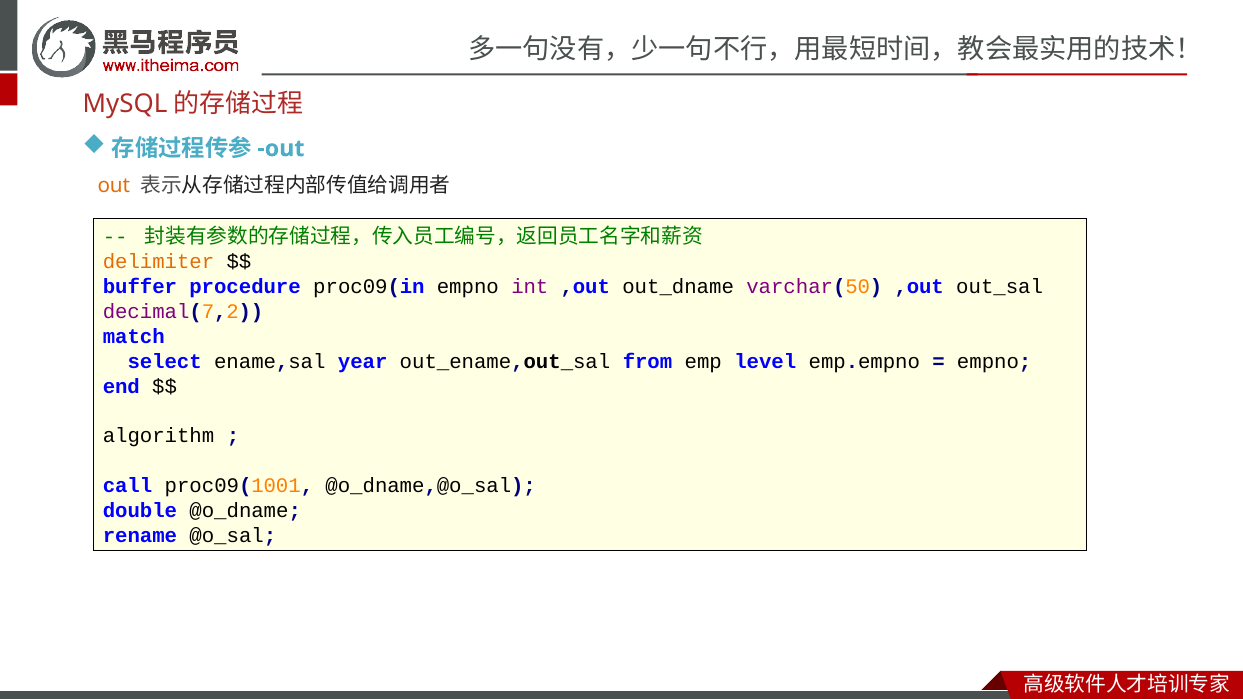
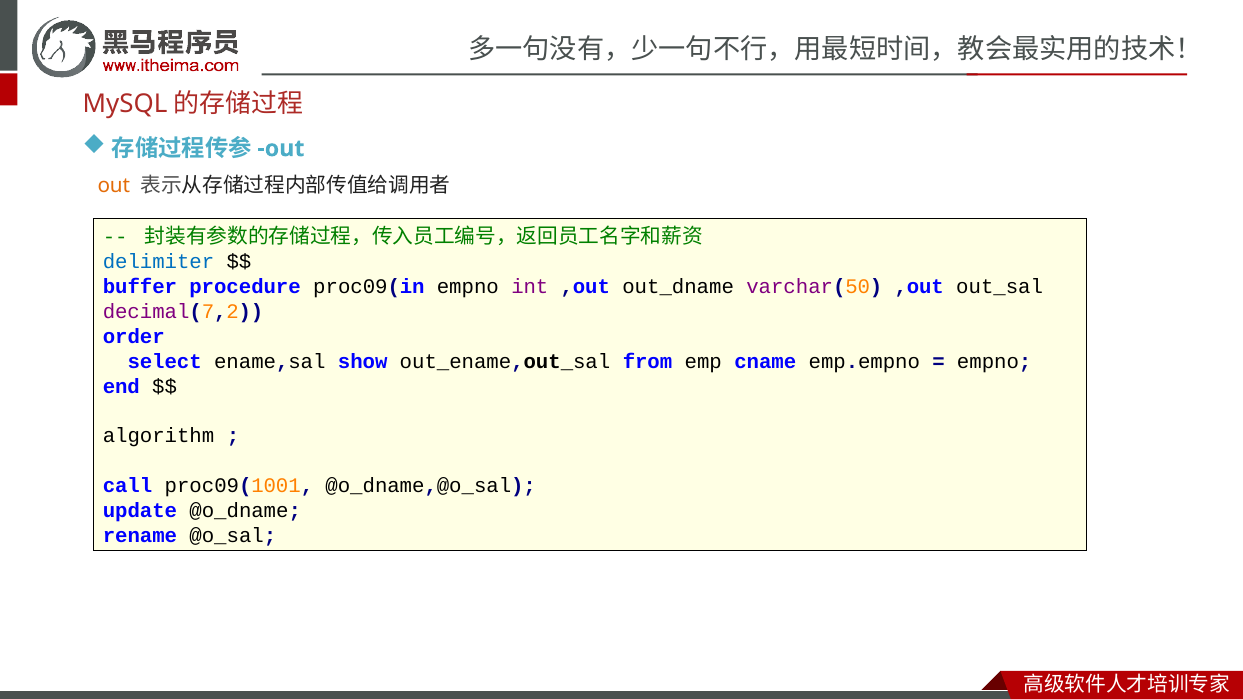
delimiter colour: orange -> blue
match: match -> order
year: year -> show
level: level -> cname
double: double -> update
